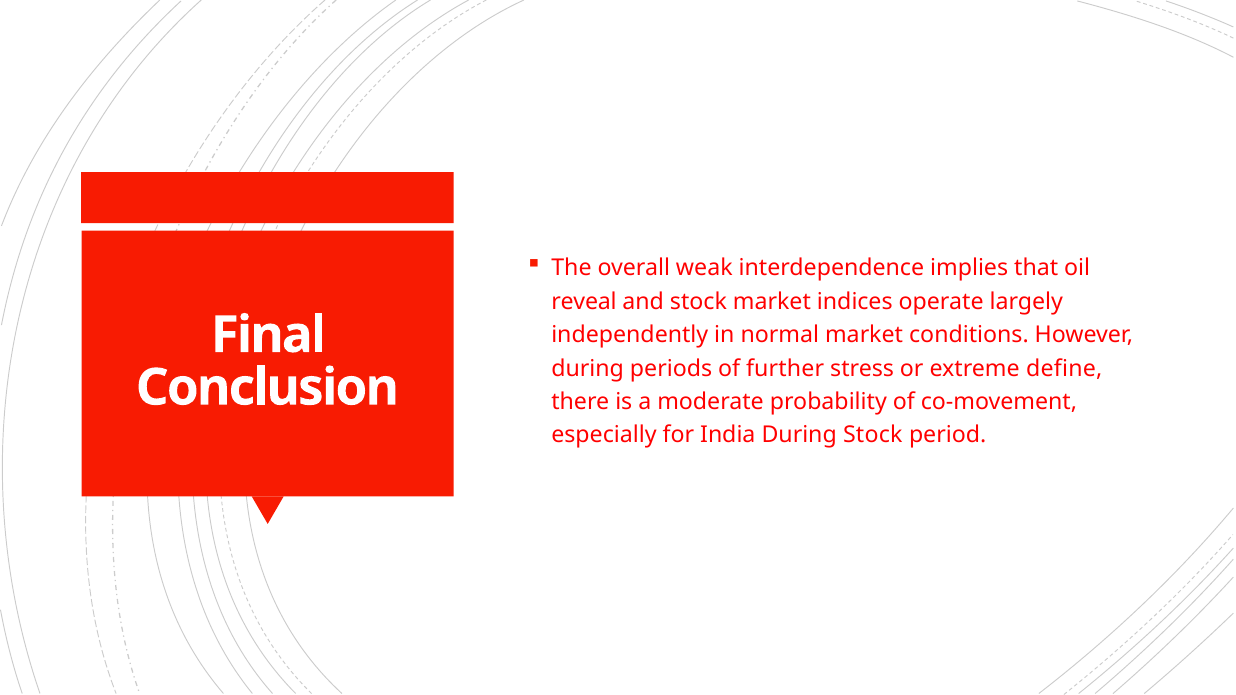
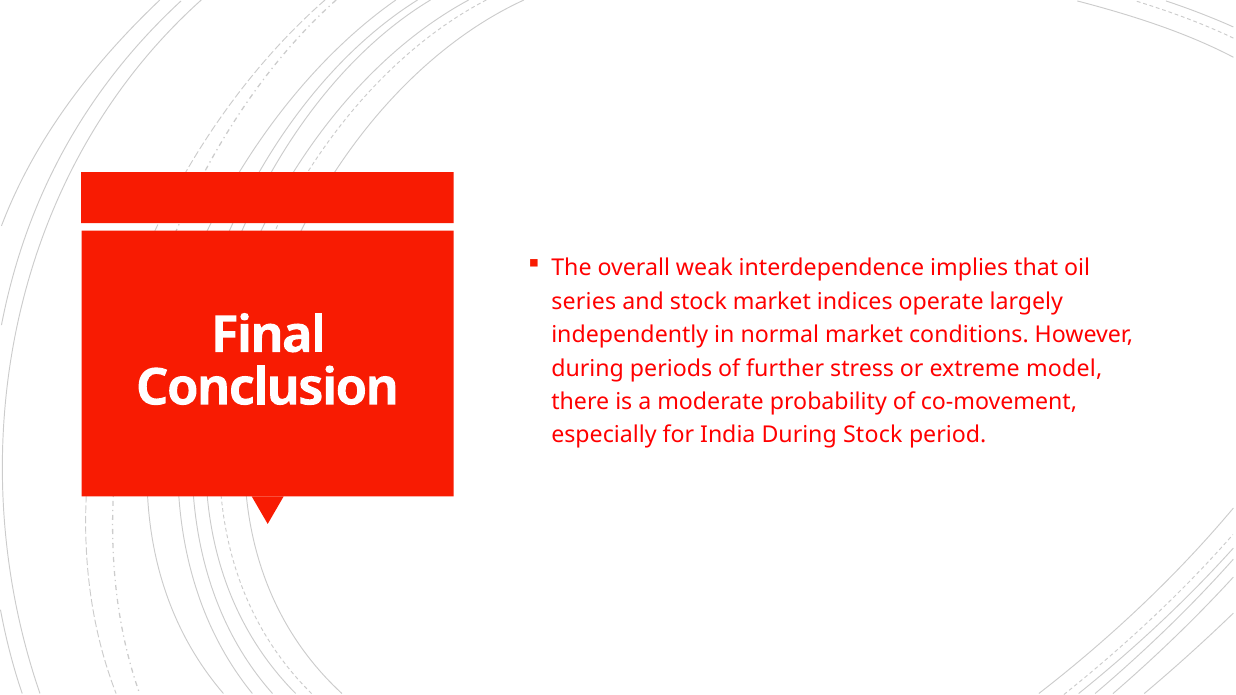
reveal: reveal -> series
define: define -> model
